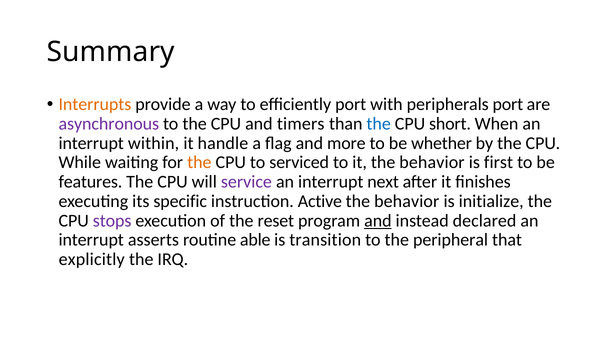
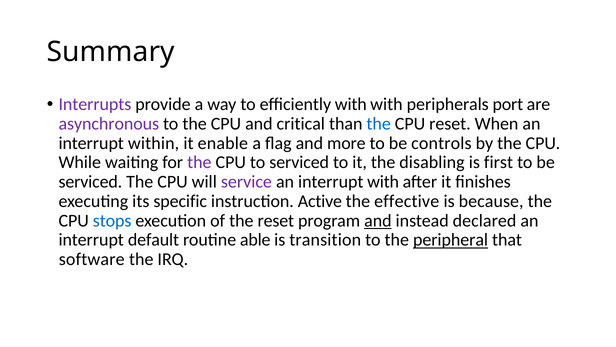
Interrupts colour: orange -> purple
efficiently port: port -> with
timers: timers -> critical
CPU short: short -> reset
handle: handle -> enable
whether: whether -> controls
the at (199, 162) colour: orange -> purple
it the behavior: behavior -> disabling
features at (90, 182): features -> serviced
interrupt next: next -> with
behavior at (407, 201): behavior -> effective
initialize: initialize -> because
stops colour: purple -> blue
asserts: asserts -> default
peripheral underline: none -> present
explicitly: explicitly -> software
